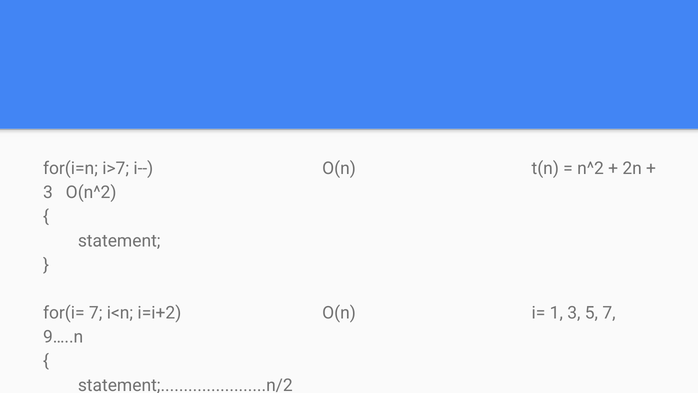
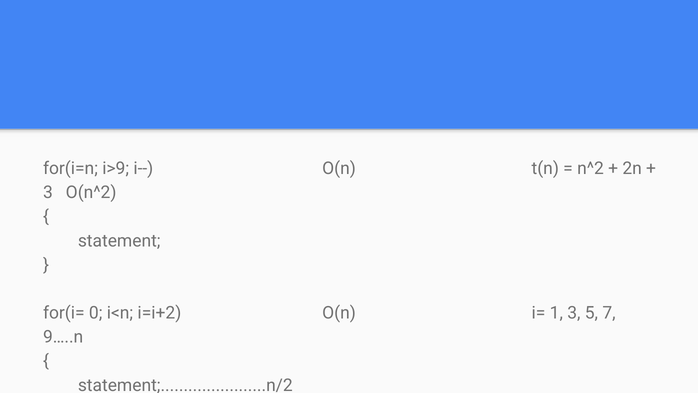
i>7: i>7 -> i>9
for(i= 7: 7 -> 0
